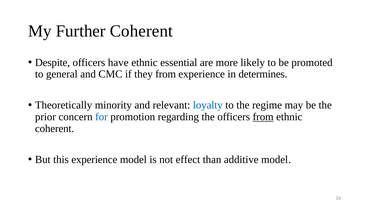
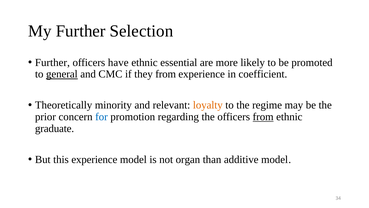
Further Coherent: Coherent -> Selection
Despite at (53, 62): Despite -> Further
general underline: none -> present
determines: determines -> coefficient
loyalty colour: blue -> orange
coherent at (55, 128): coherent -> graduate
effect: effect -> organ
